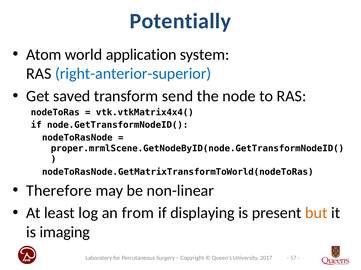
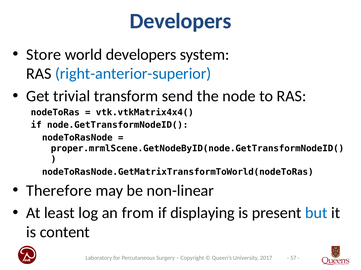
Potentially at (180, 21): Potentially -> Developers
Atom: Atom -> Store
world application: application -> developers
saved: saved -> trivial
but colour: orange -> blue
imaging: imaging -> content
